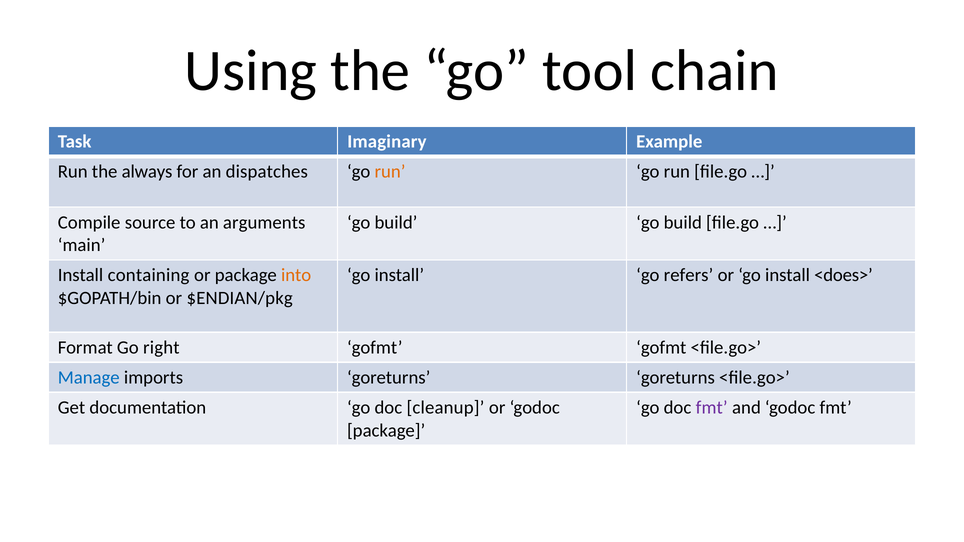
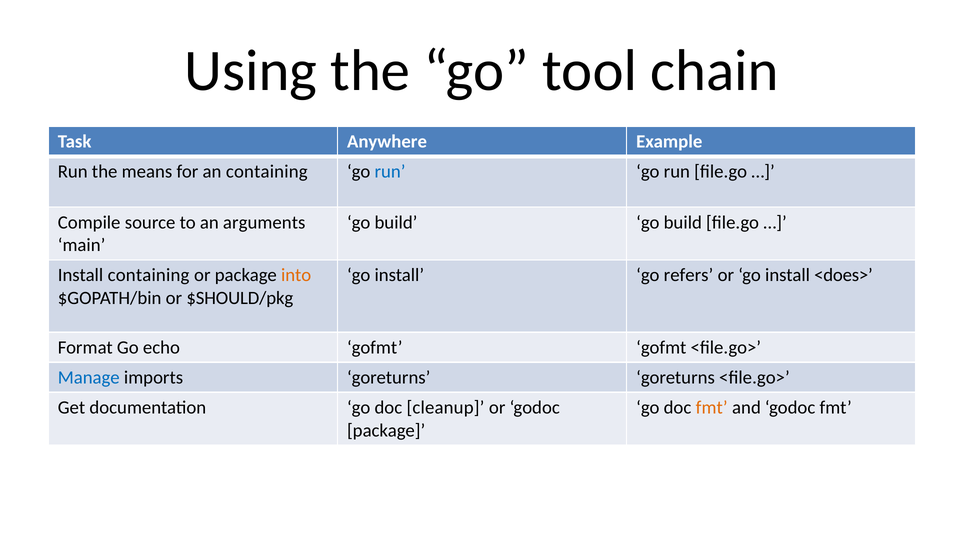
Imaginary: Imaginary -> Anywhere
always: always -> means
an dispatches: dispatches -> containing
run at (390, 172) colour: orange -> blue
$ENDIAN/pkg: $ENDIAN/pkg -> $SHOULD/pkg
right: right -> echo
fmt at (712, 408) colour: purple -> orange
